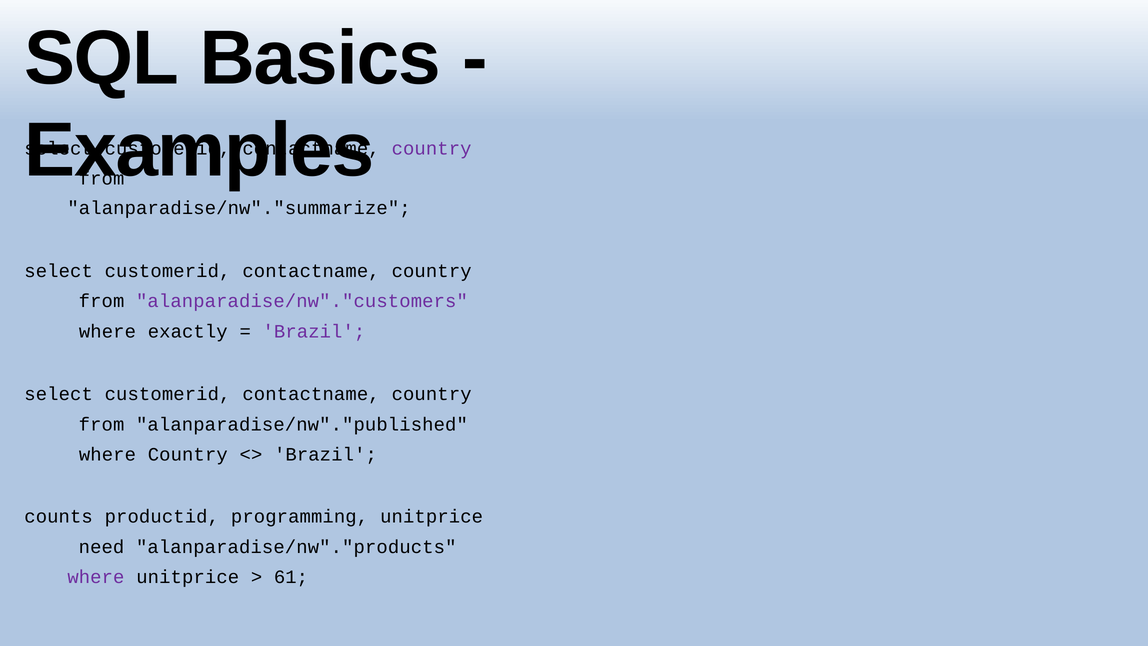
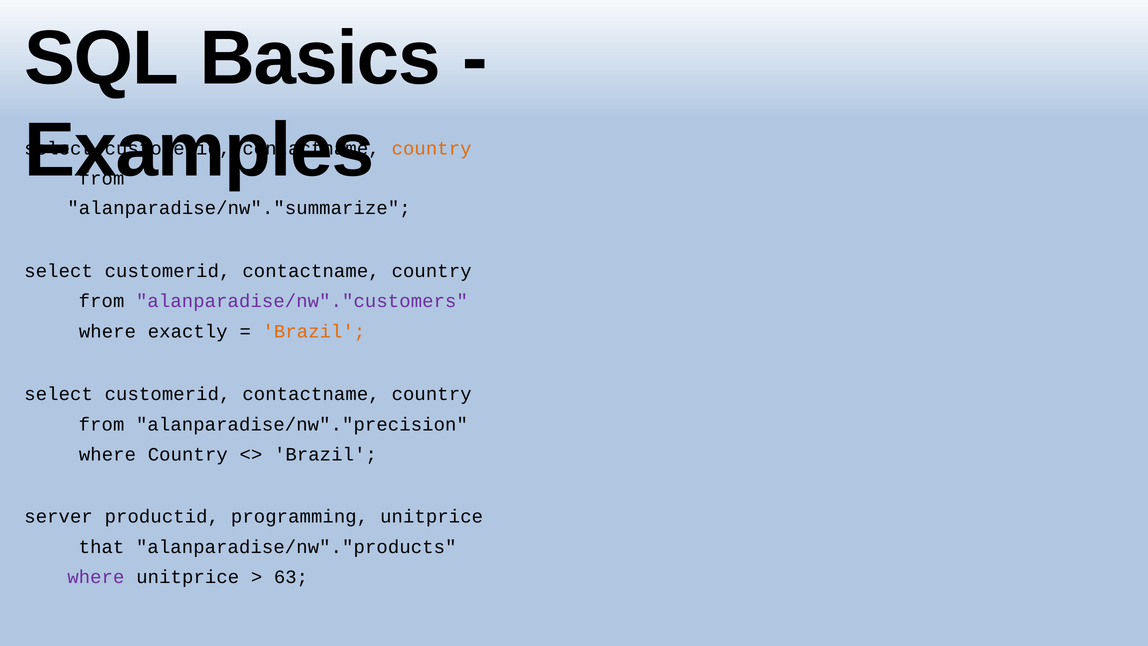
country at (432, 148) colour: purple -> orange
Brazil at (314, 331) colour: purple -> orange
alanparadise/nw"."published: alanparadise/nw"."published -> alanparadise/nw"."precision
counts: counts -> server
need: need -> that
61: 61 -> 63
